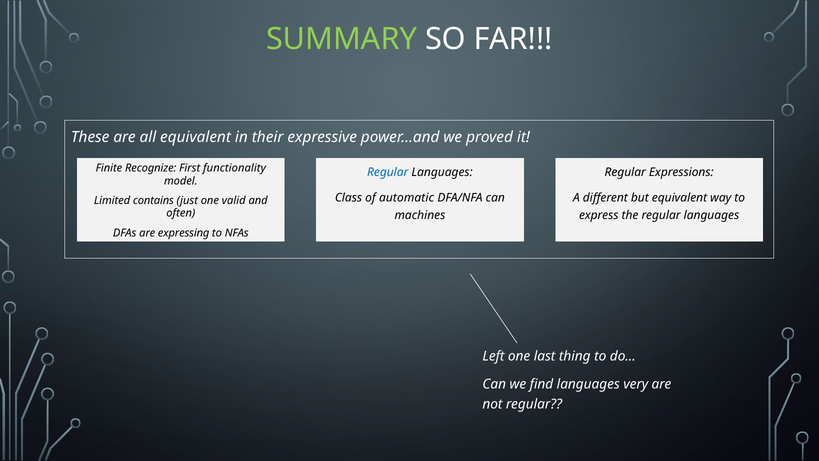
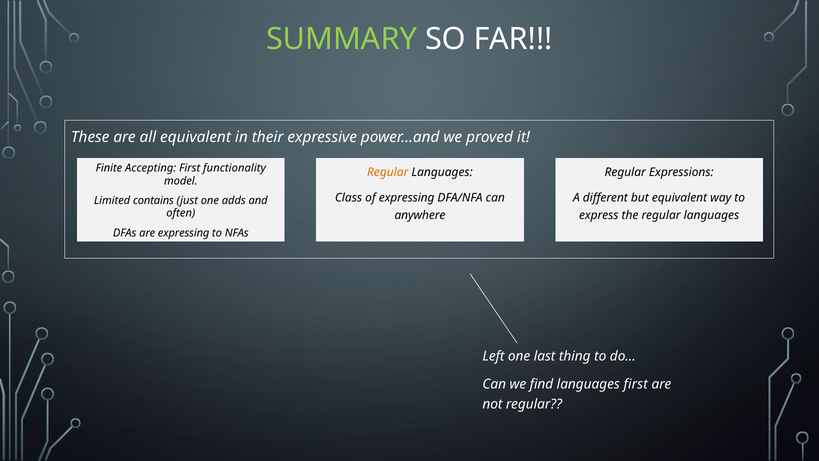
Recognize: Recognize -> Accepting
Regular at (388, 172) colour: blue -> orange
of automatic: automatic -> expressing
valid: valid -> adds
machines: machines -> anywhere
languages very: very -> first
